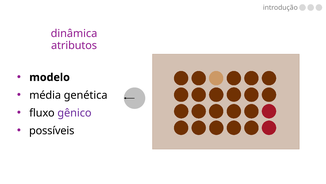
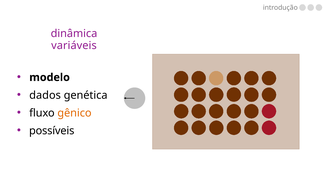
atributos: atributos -> variáveis
média: média -> dados
gênico colour: purple -> orange
